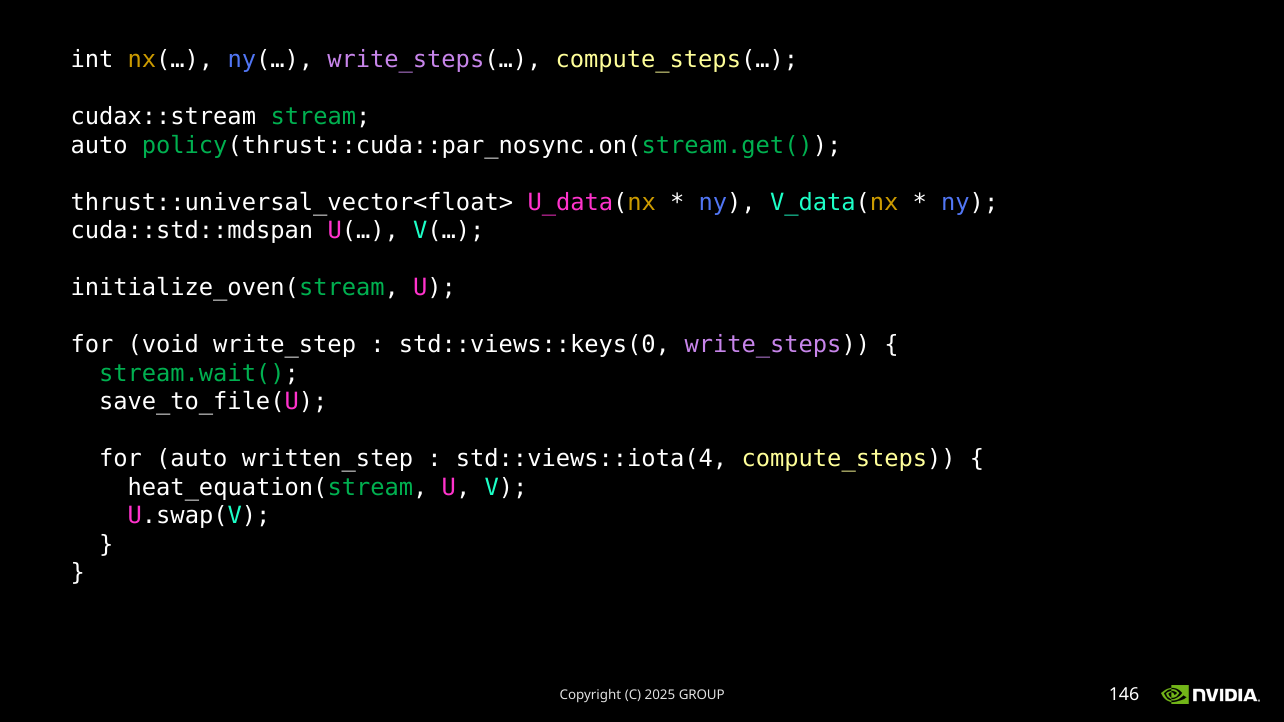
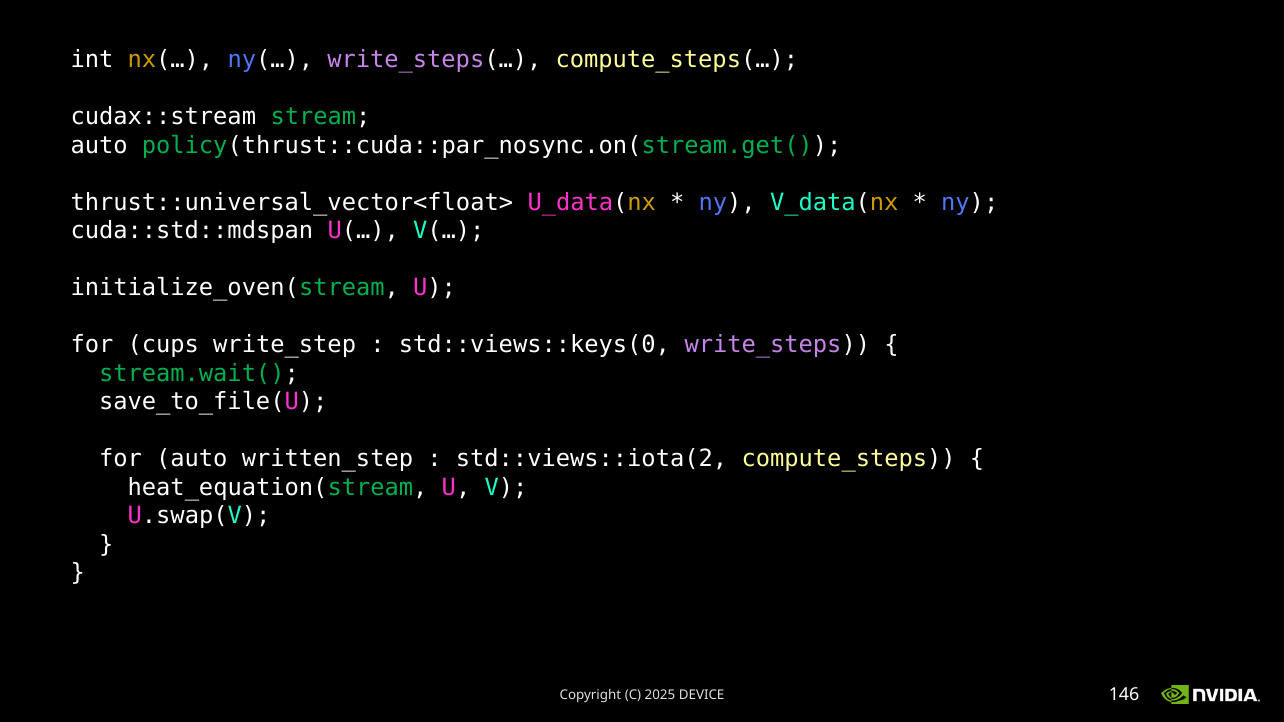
void: void -> cups
std::views::iota(4: std::views::iota(4 -> std::views::iota(2
GROUP: GROUP -> DEVICE
